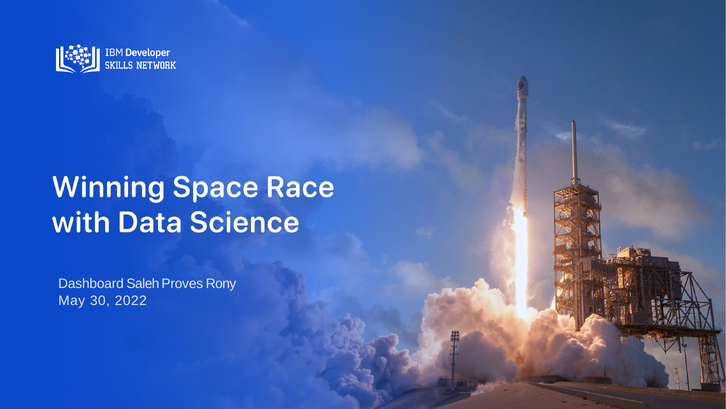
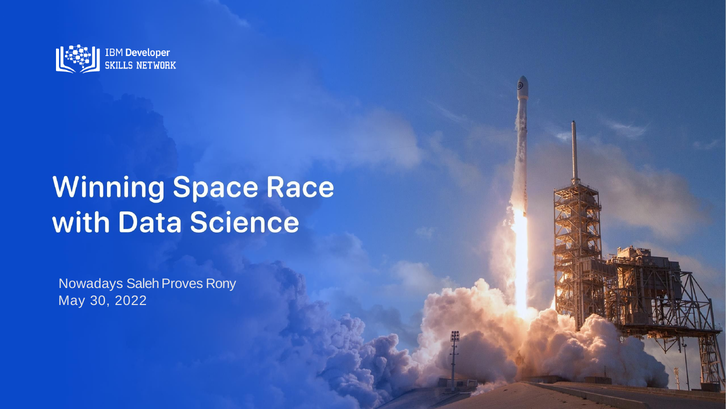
Dashboard: Dashboard -> Nowadays
